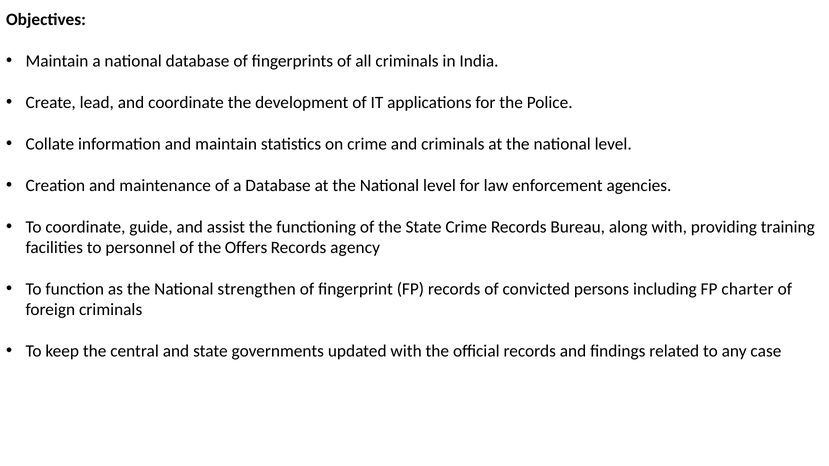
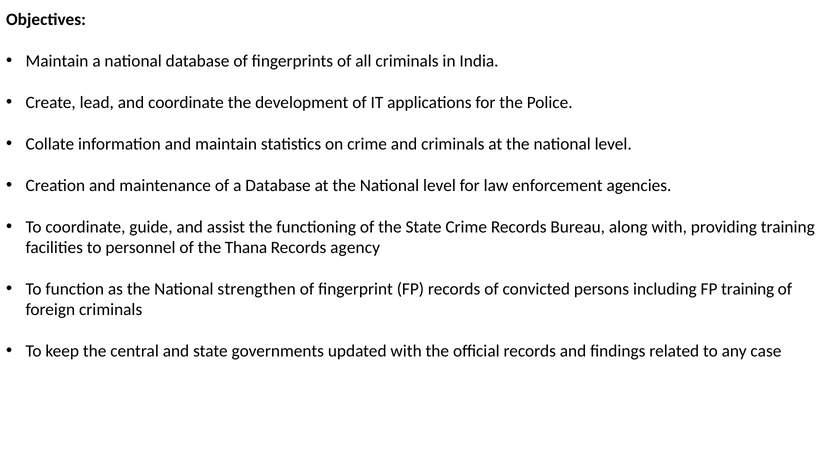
Offers: Offers -> Thana
FP charter: charter -> training
